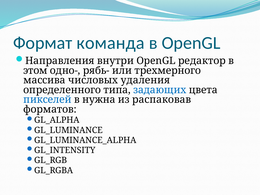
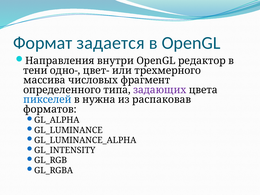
команда: команда -> задается
этом: этом -> тени
рябь-: рябь- -> цвет-
удаления: удаления -> фрагмент
задающих colour: blue -> purple
